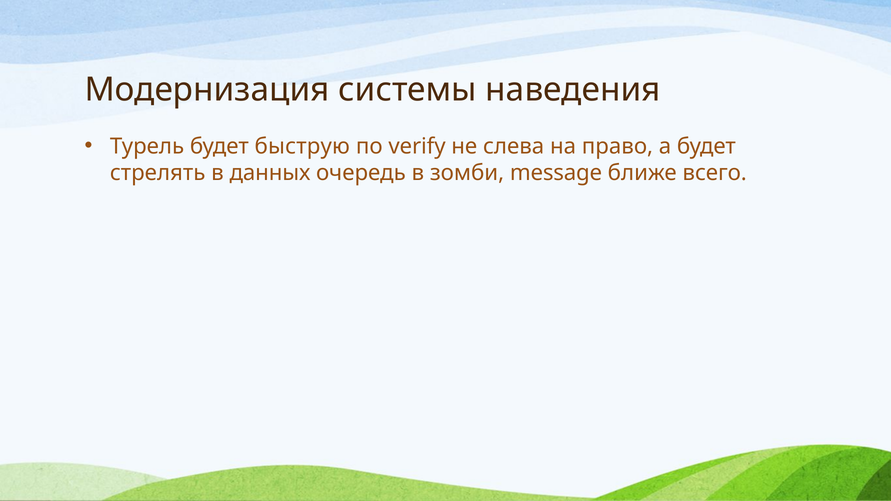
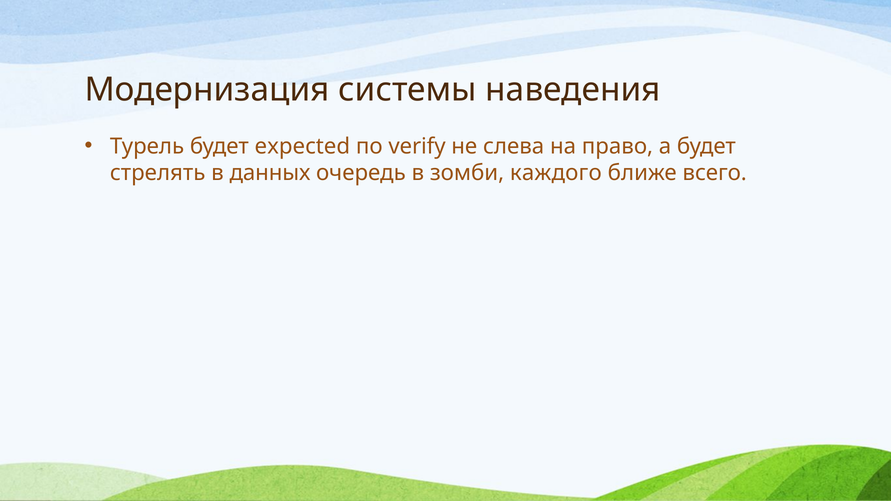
быструю: быструю -> expected
message: message -> каждого
